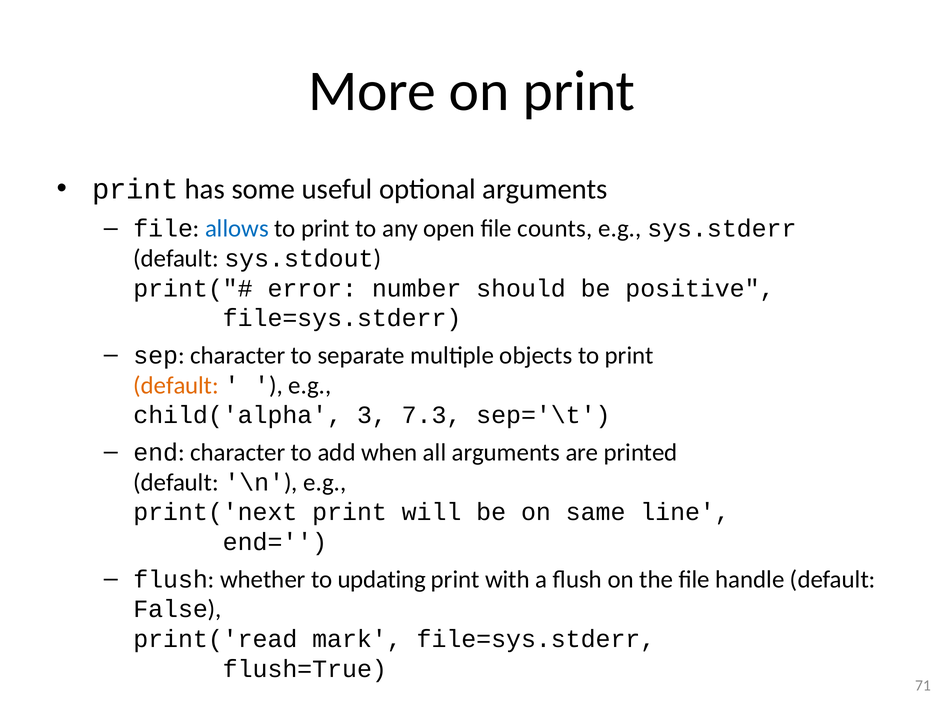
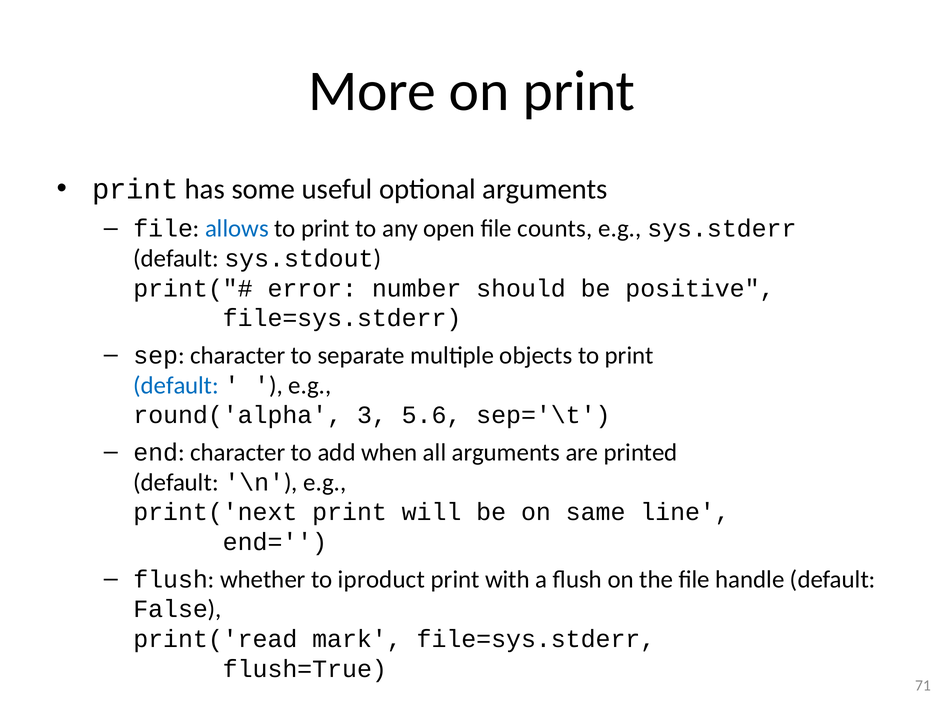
default at (176, 385) colour: orange -> blue
child('alpha: child('alpha -> round('alpha
7.3: 7.3 -> 5.6
updating: updating -> iproduct
